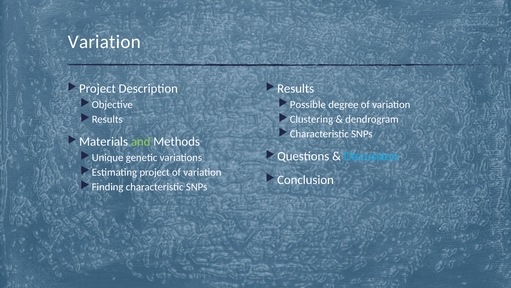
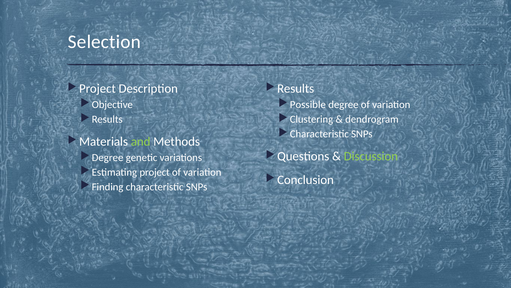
Variation at (104, 42): Variation -> Selection
Discussion colour: light blue -> light green
Unique at (108, 157): Unique -> Degree
